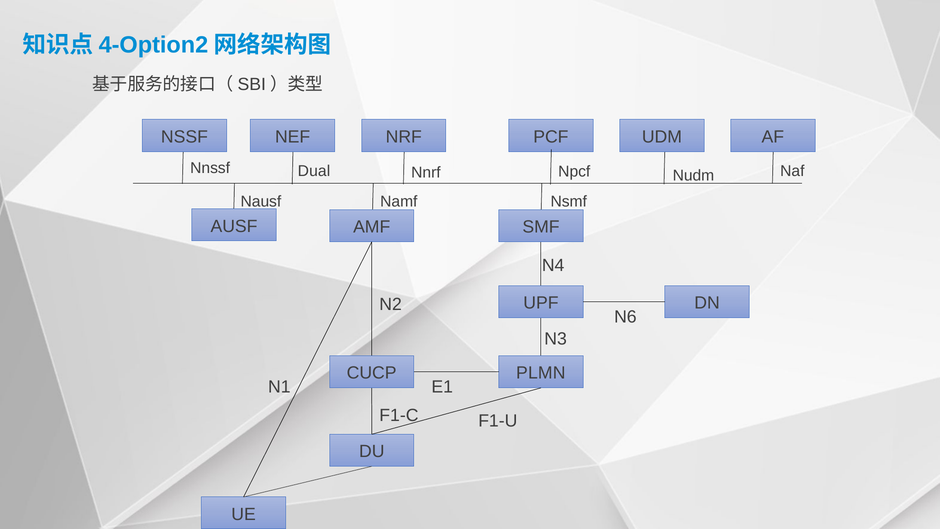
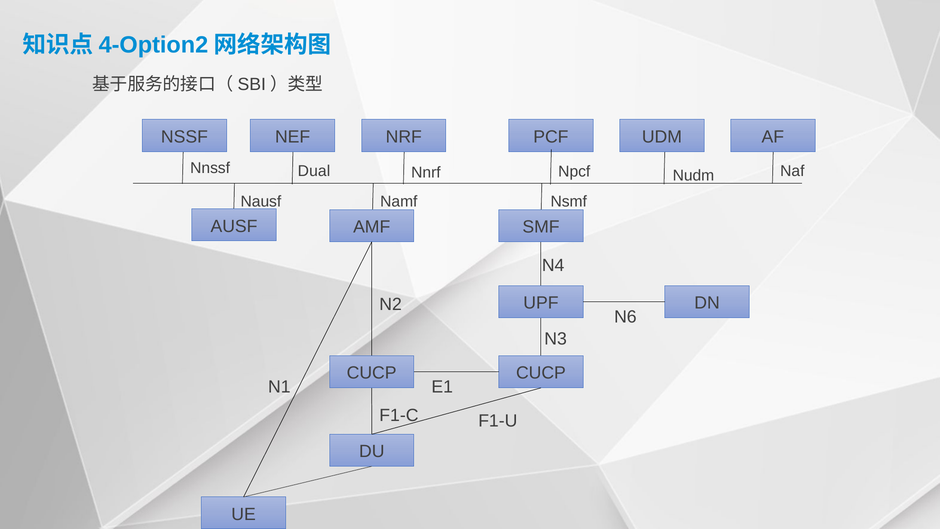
PLMN at (541, 373): PLMN -> CUCP
